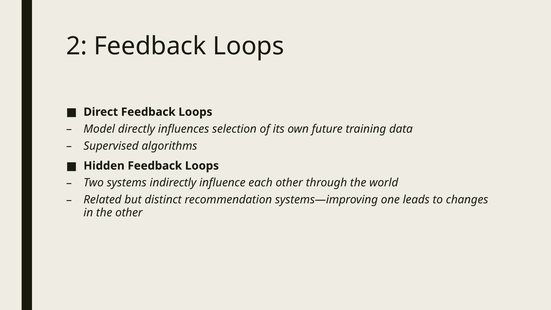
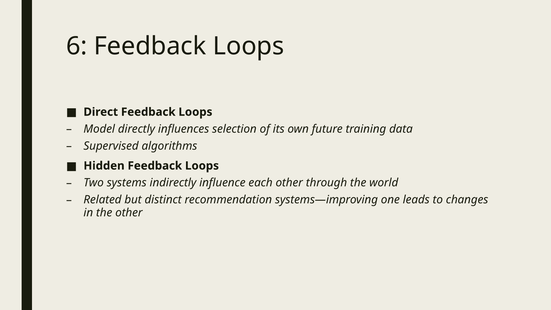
2: 2 -> 6
